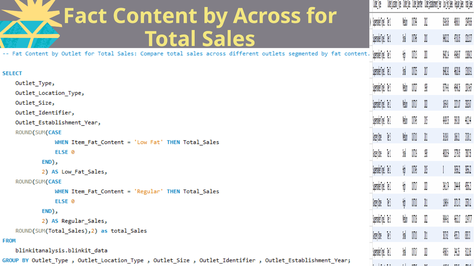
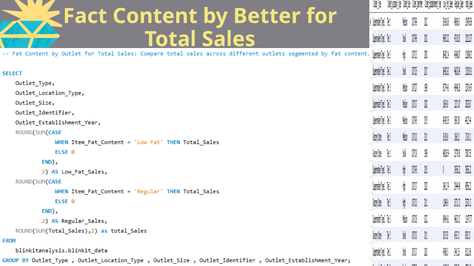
Across: Across -> Better
